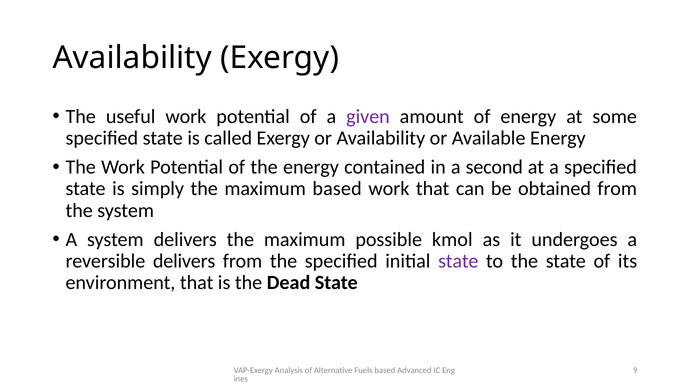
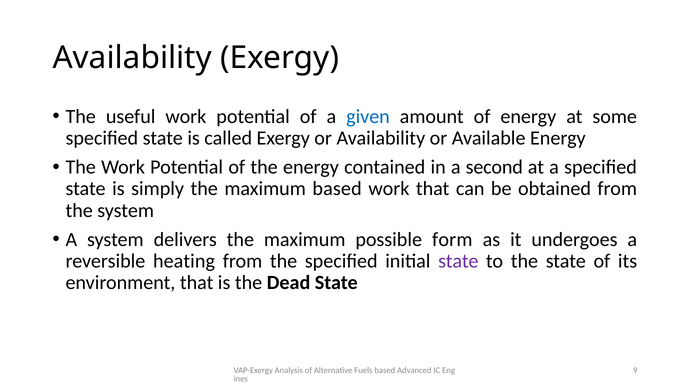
given colour: purple -> blue
kmol: kmol -> form
reversible delivers: delivers -> heating
